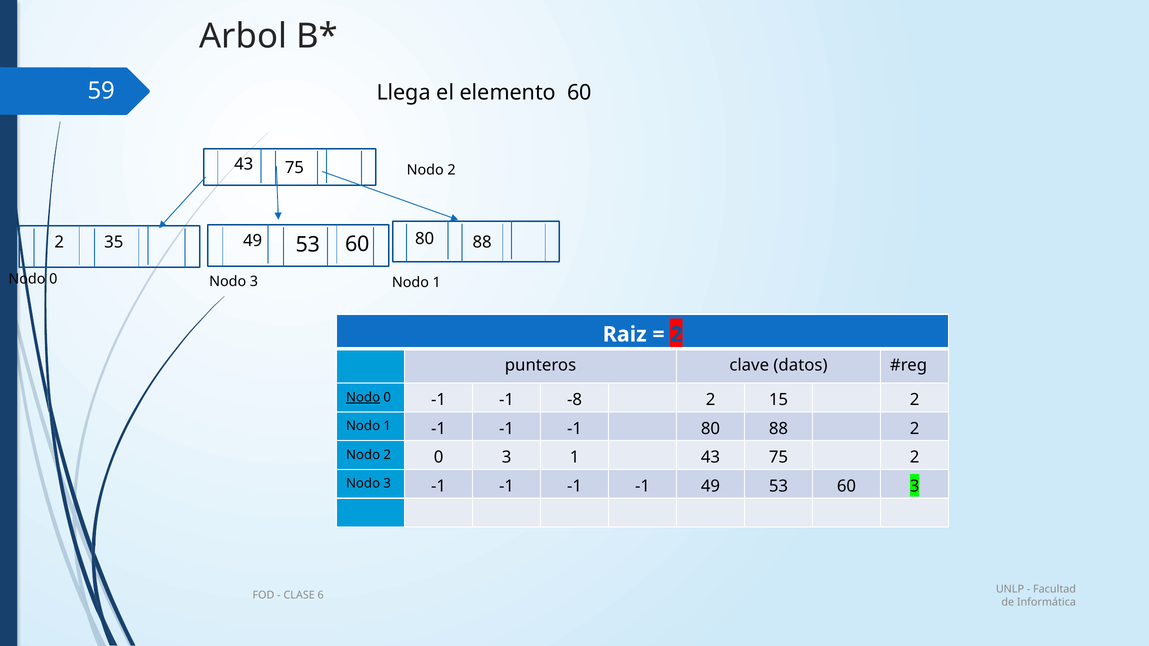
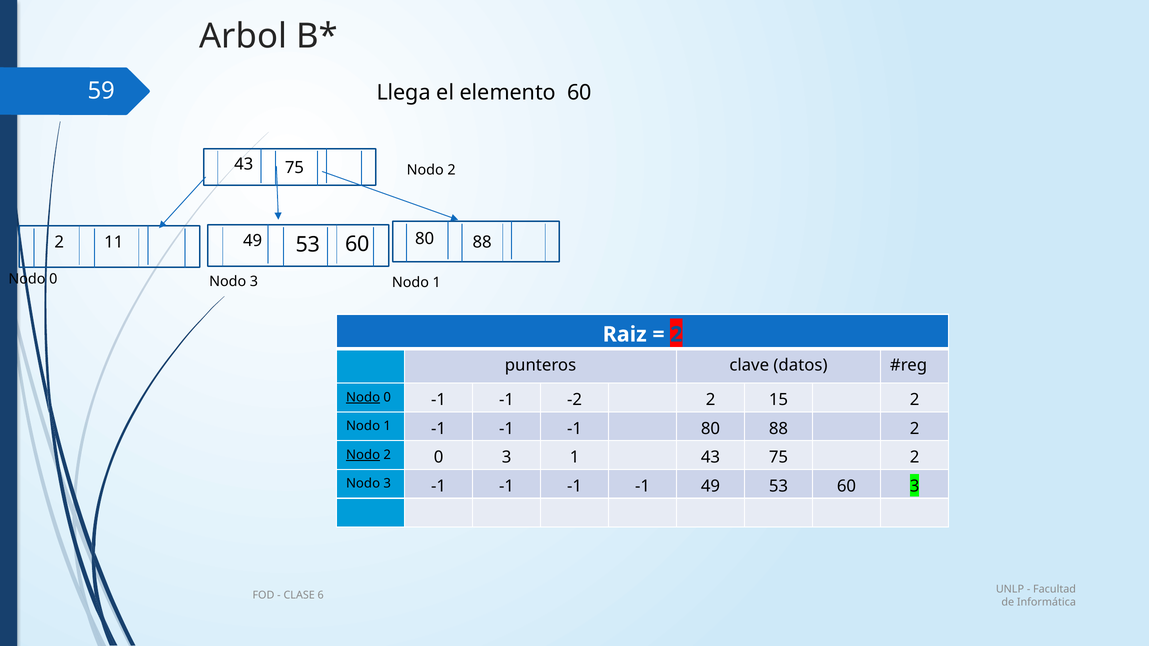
35: 35 -> 11
-8: -8 -> -2
Nodo at (363, 455) underline: none -> present
